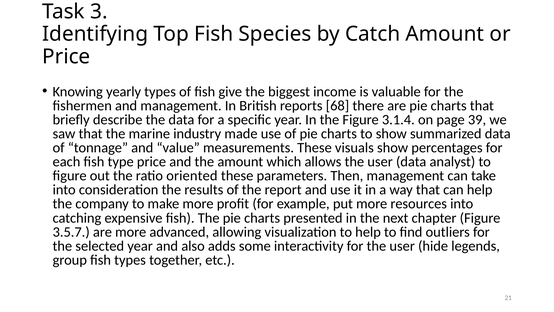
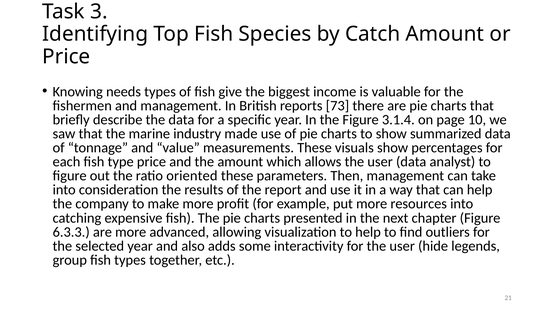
yearly: yearly -> needs
68: 68 -> 73
39: 39 -> 10
3.5.7: 3.5.7 -> 6.3.3
